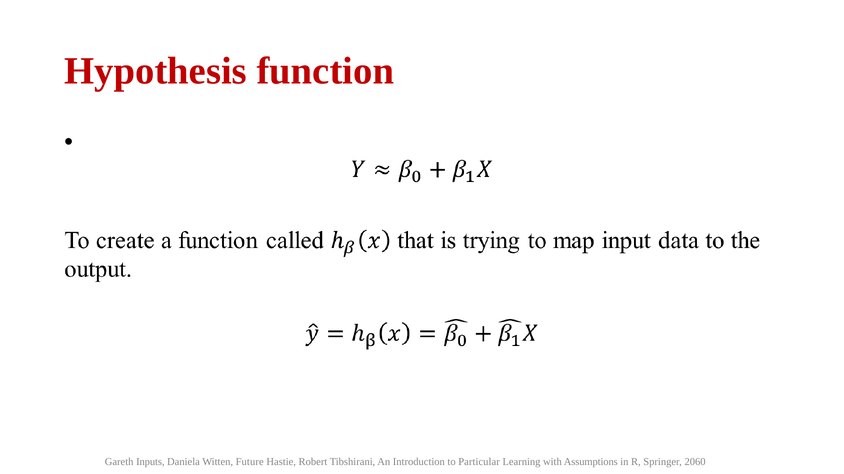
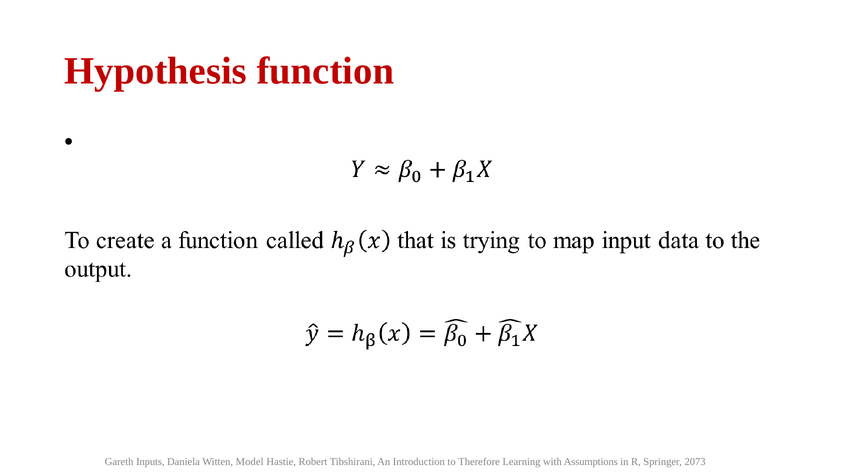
Future: Future -> Model
Particular: Particular -> Therefore
2060: 2060 -> 2073
